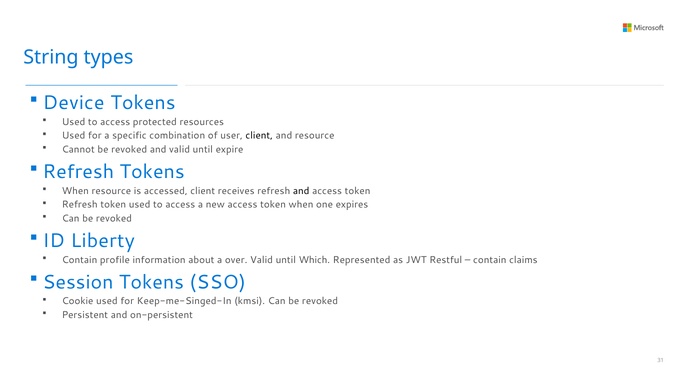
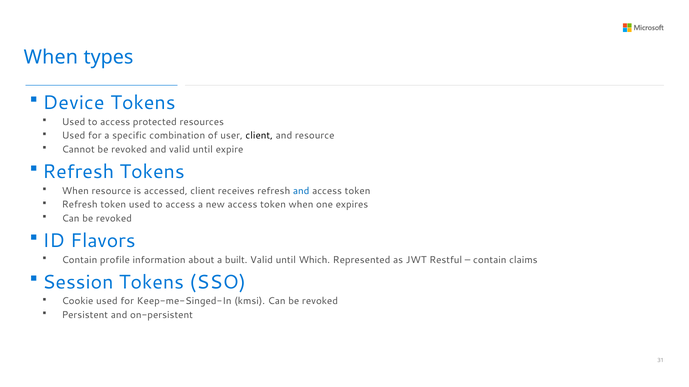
String at (51, 57): String -> When
and at (301, 191) colour: black -> blue
Liberty: Liberty -> Flavors
over: over -> built
